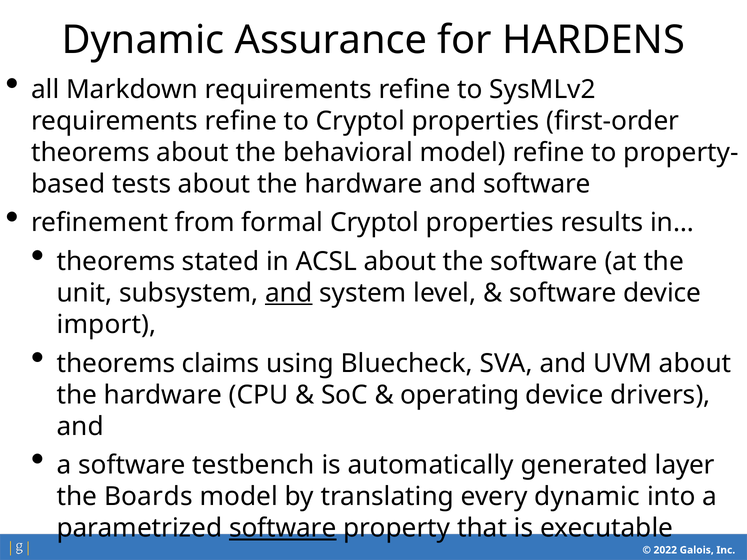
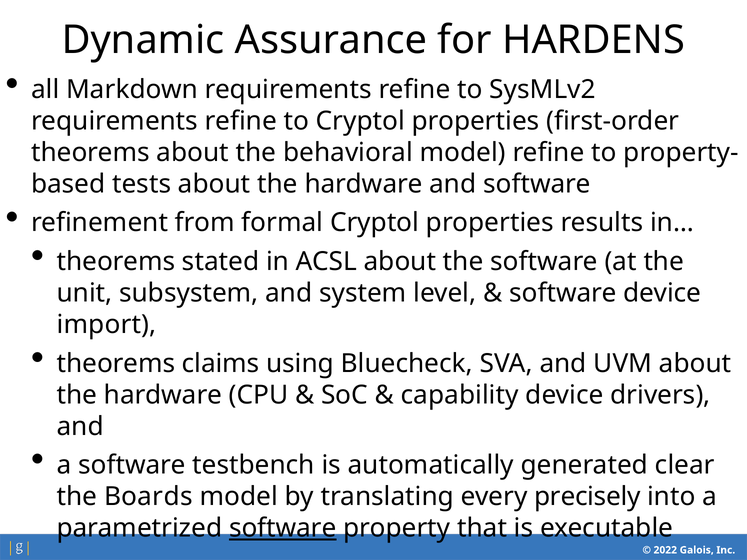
and at (289, 293) underline: present -> none
operating: operating -> capability
layer: layer -> clear
every dynamic: dynamic -> precisely
